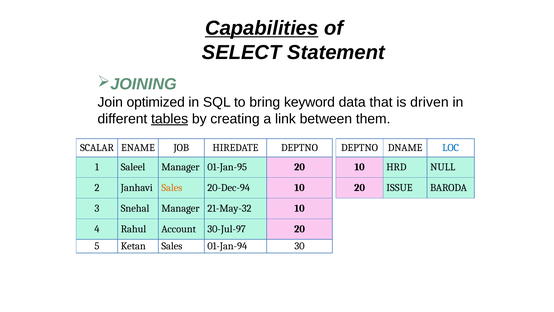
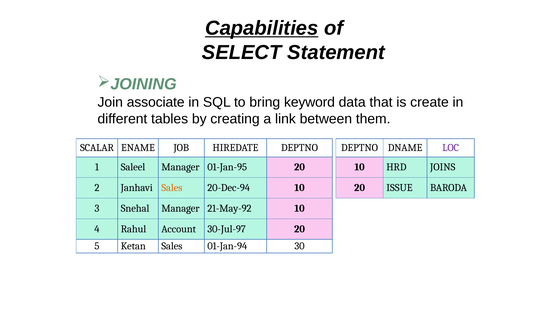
optimized: optimized -> associate
driven: driven -> create
tables underline: present -> none
LOC colour: blue -> purple
NULL: NULL -> JOINS
21-May-32: 21-May-32 -> 21-May-92
